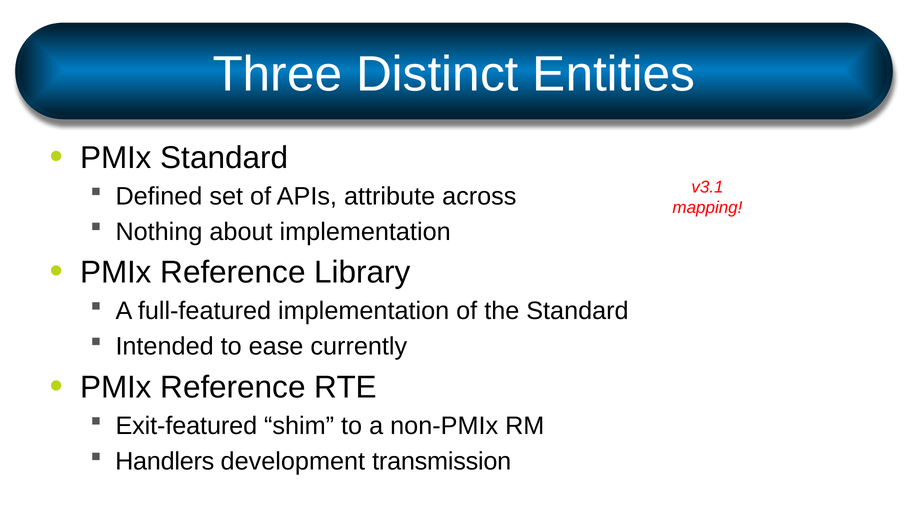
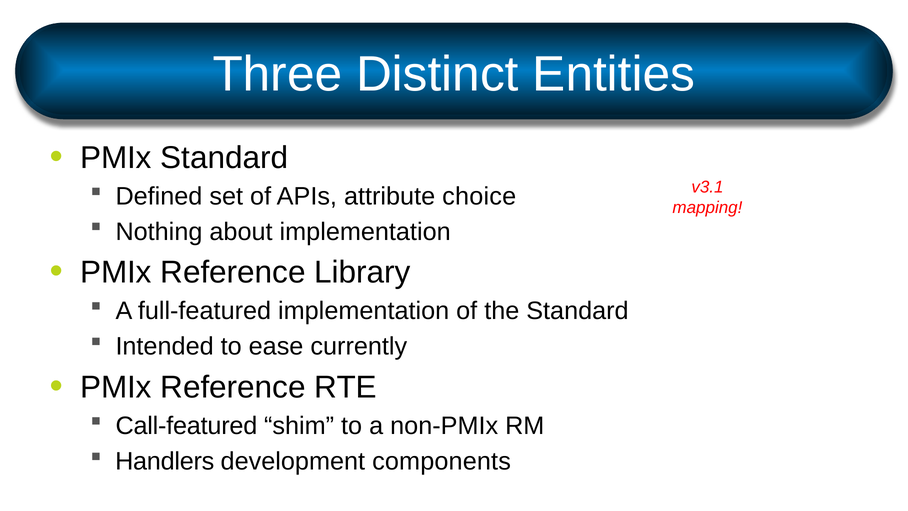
across: across -> choice
Exit-featured: Exit-featured -> Call-featured
transmission: transmission -> components
